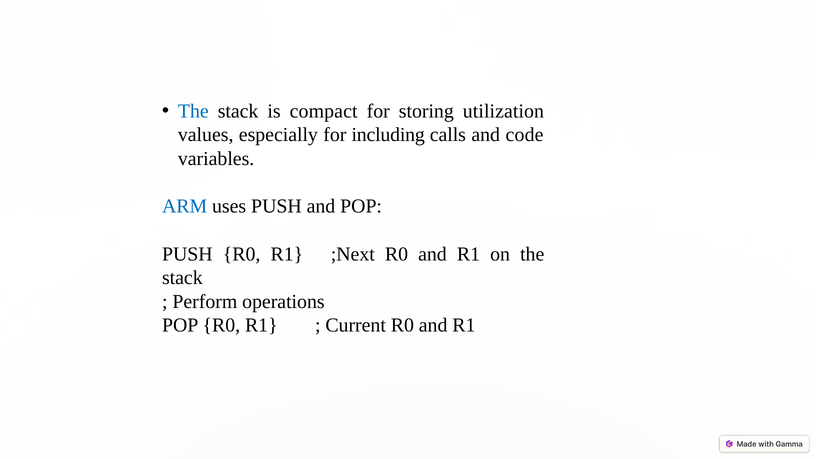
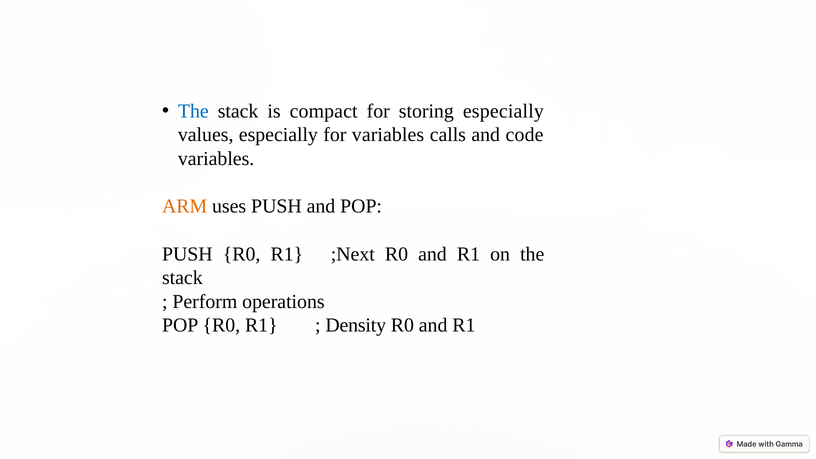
storing utilization: utilization -> especially
for including: including -> variables
ARM colour: blue -> orange
Current: Current -> Density
